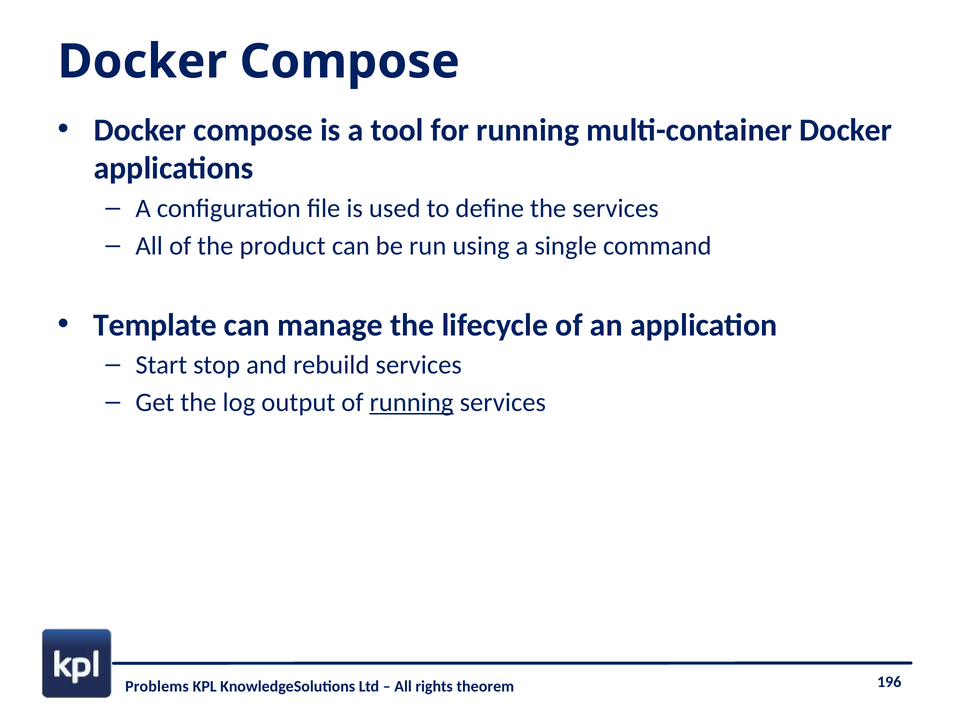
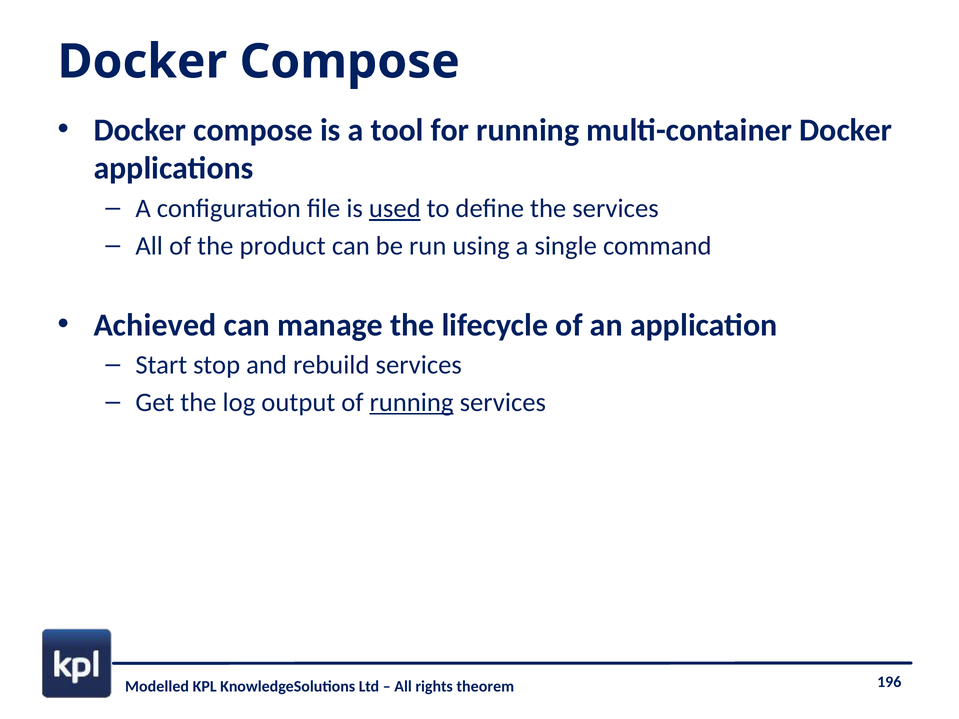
used underline: none -> present
Template: Template -> Achieved
Problems: Problems -> Modelled
